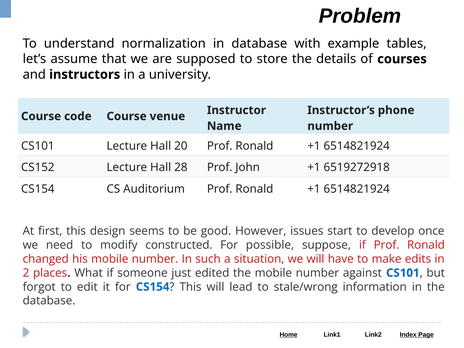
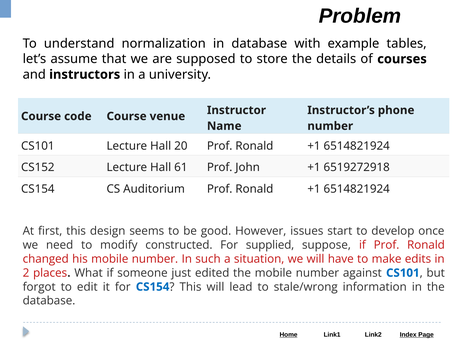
28: 28 -> 61
possible: possible -> supplied
